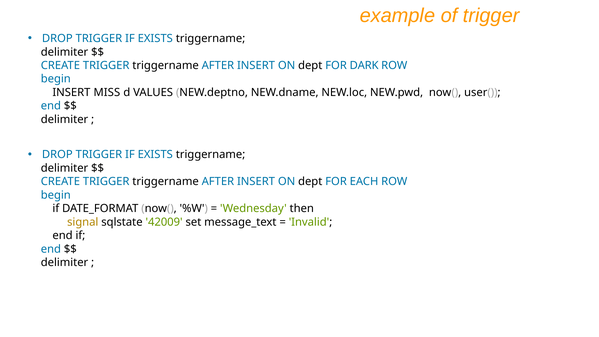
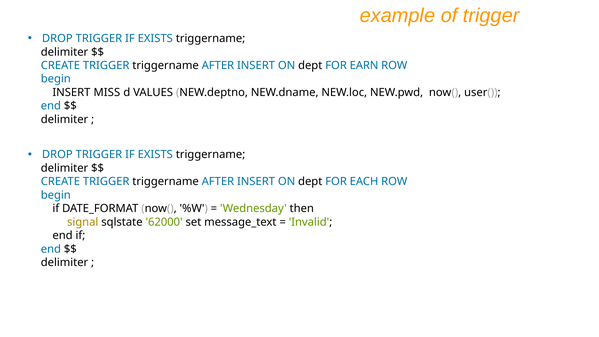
DARK: DARK -> EARN
42009: 42009 -> 62000
